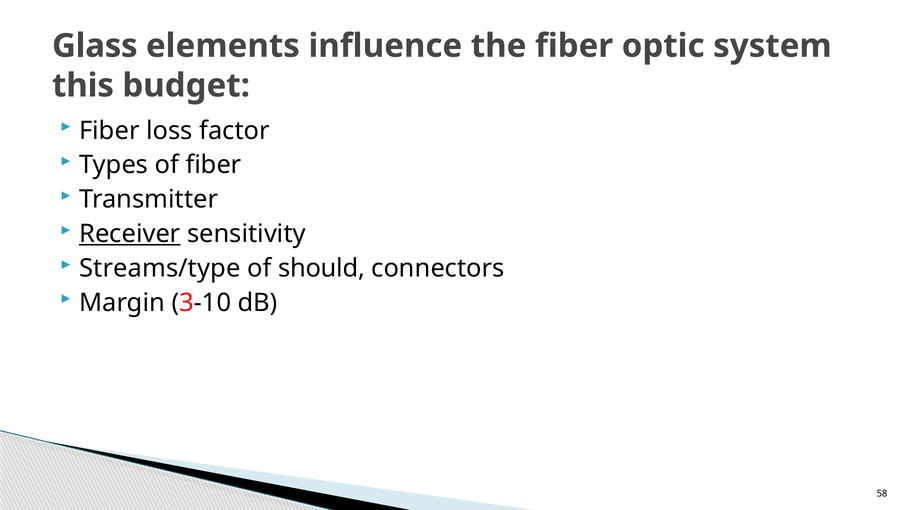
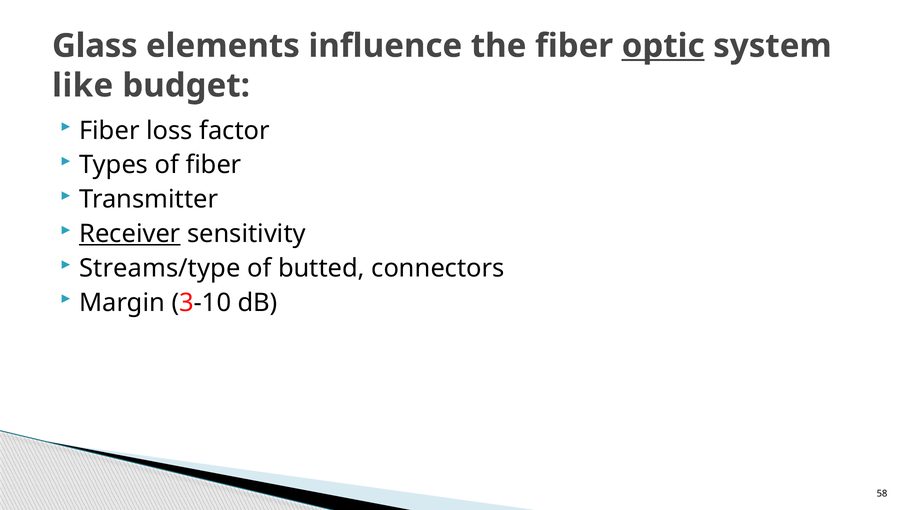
optic underline: none -> present
this: this -> like
should: should -> butted
